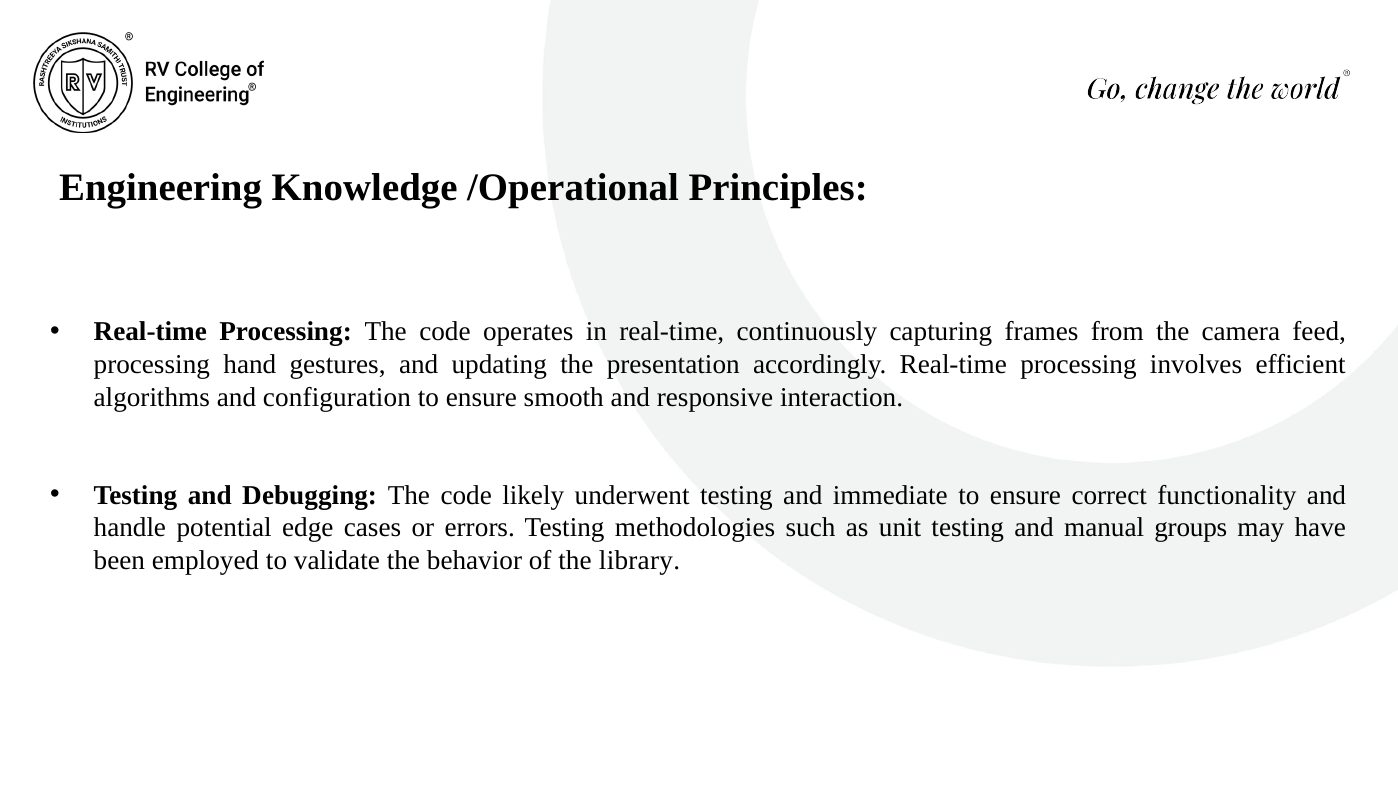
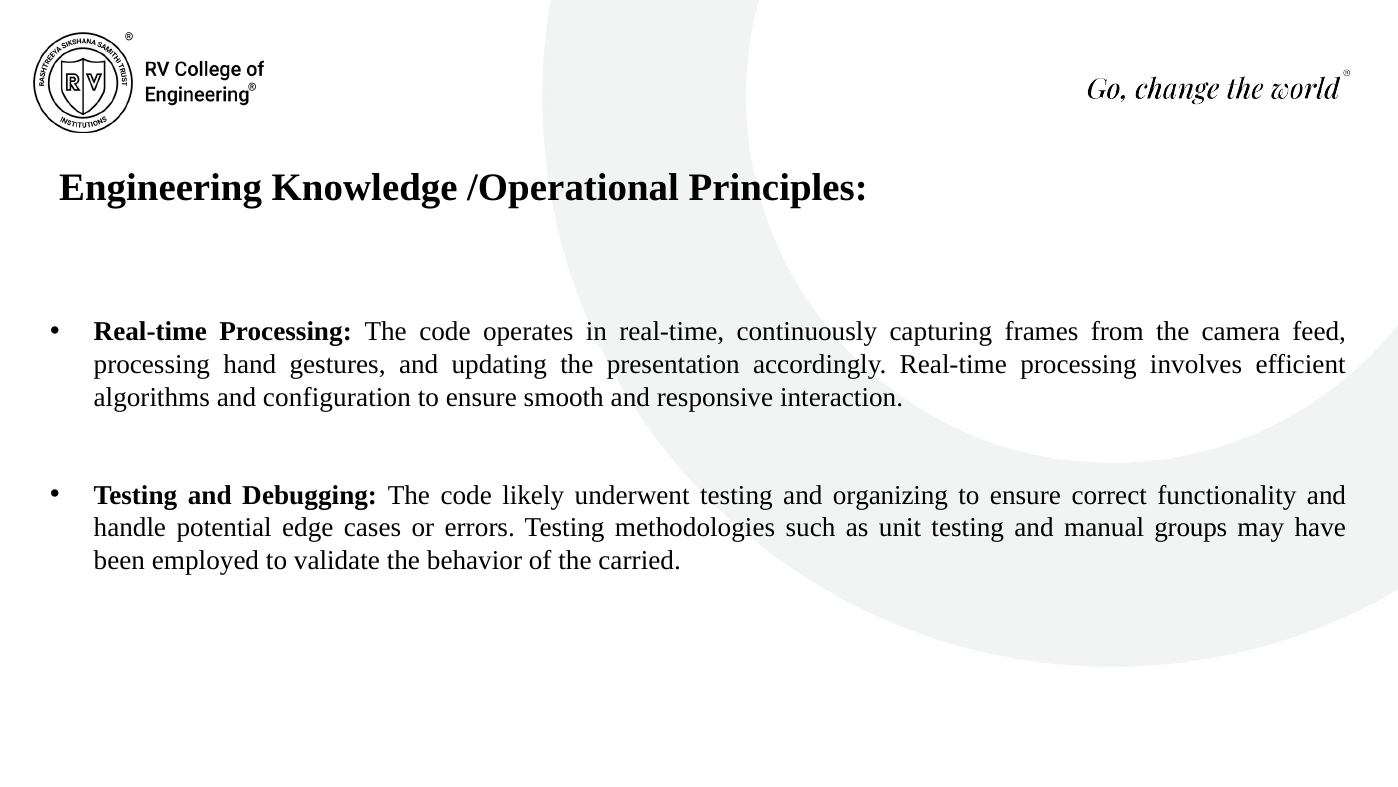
immediate: immediate -> organizing
library: library -> carried
